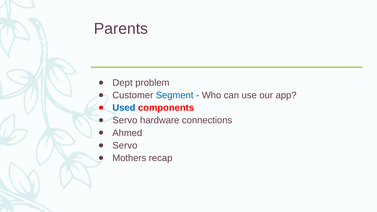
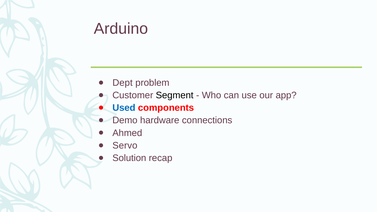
Parents: Parents -> Arduino
Segment colour: blue -> black
Servo at (125, 120): Servo -> Demo
Mothers: Mothers -> Solution
